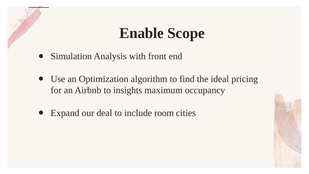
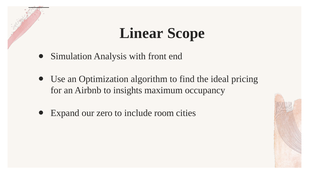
Enable: Enable -> Linear
deal: deal -> zero
